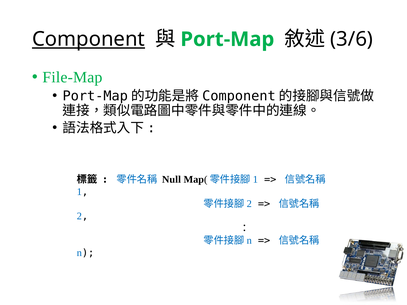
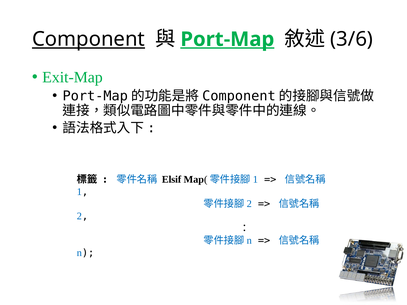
Port-Map underline: none -> present
File-Map: File-Map -> Exit-Map
Null: Null -> Elsif
